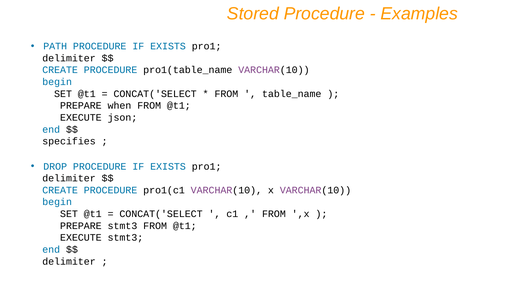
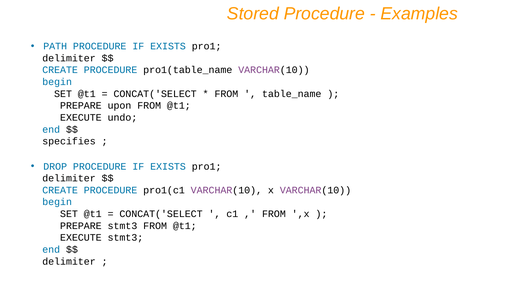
when: when -> upon
json: json -> undo
